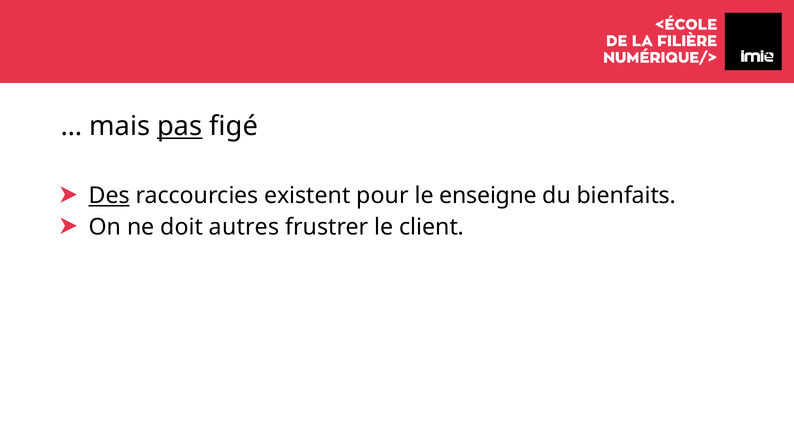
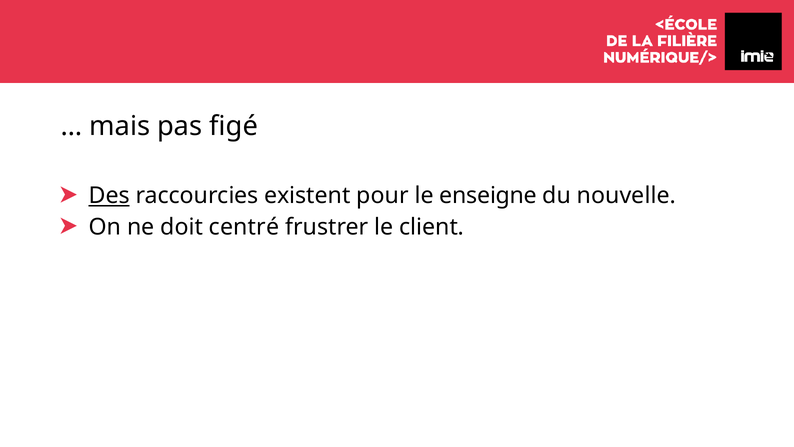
pas underline: present -> none
bienfaits: bienfaits -> nouvelle
autres: autres -> centré
